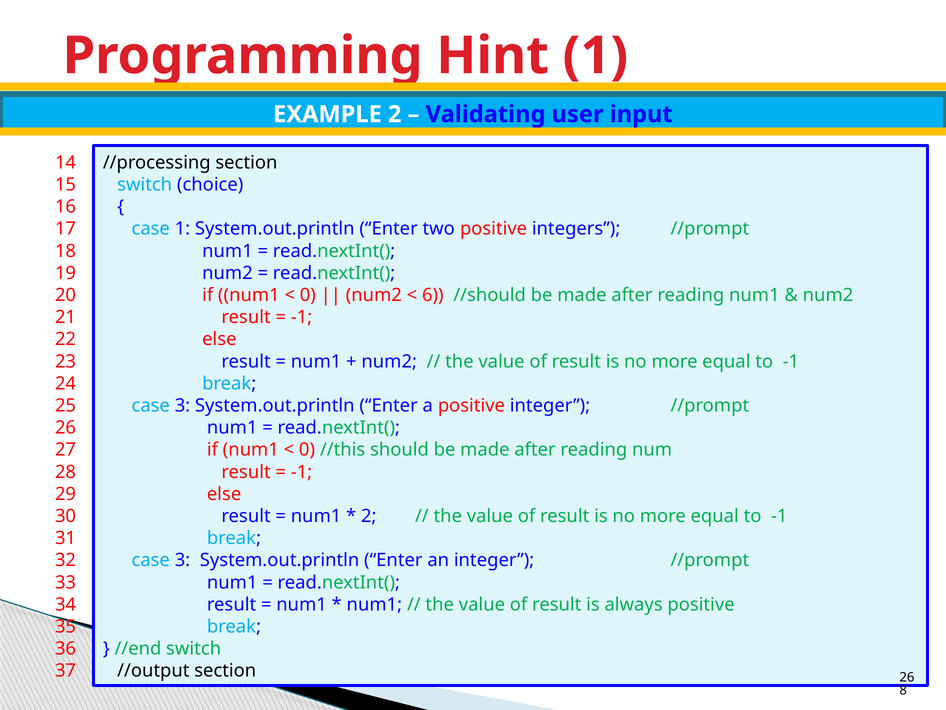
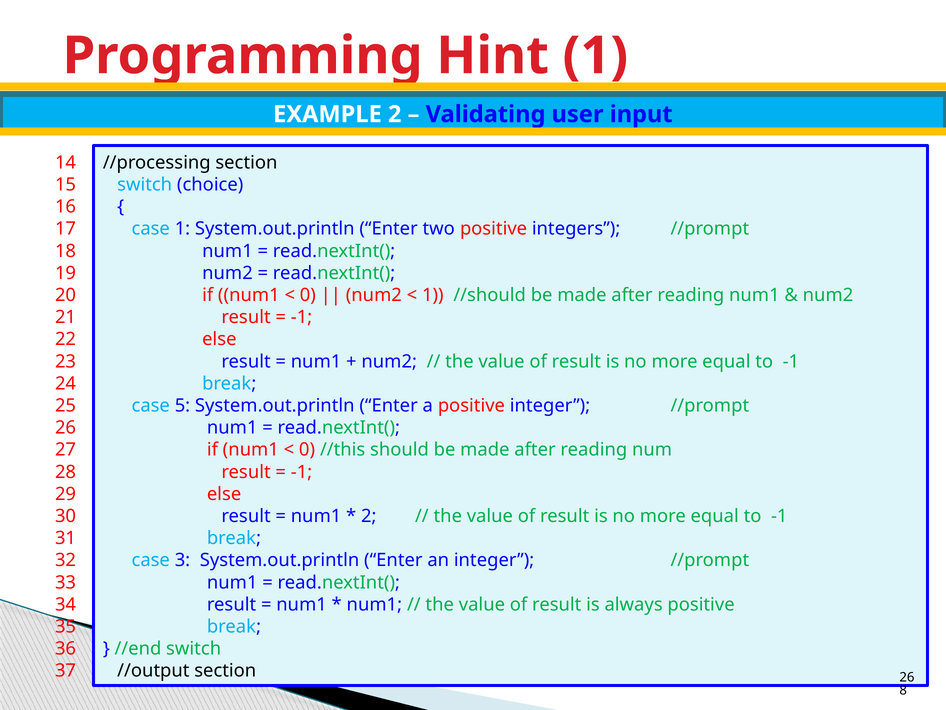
6 at (433, 295): 6 -> 1
3 at (182, 405): 3 -> 5
